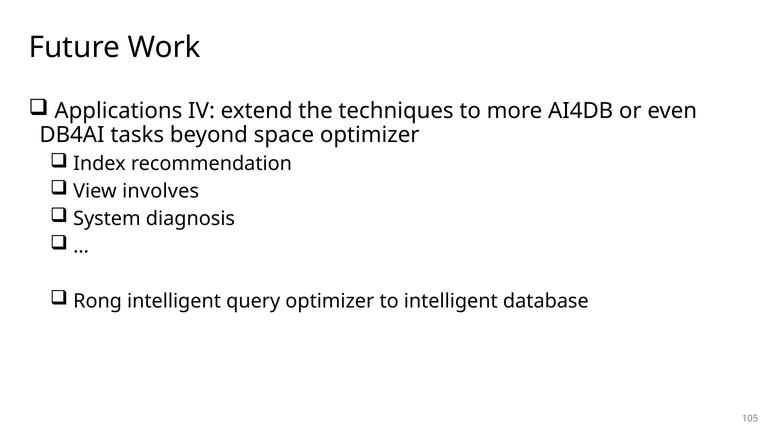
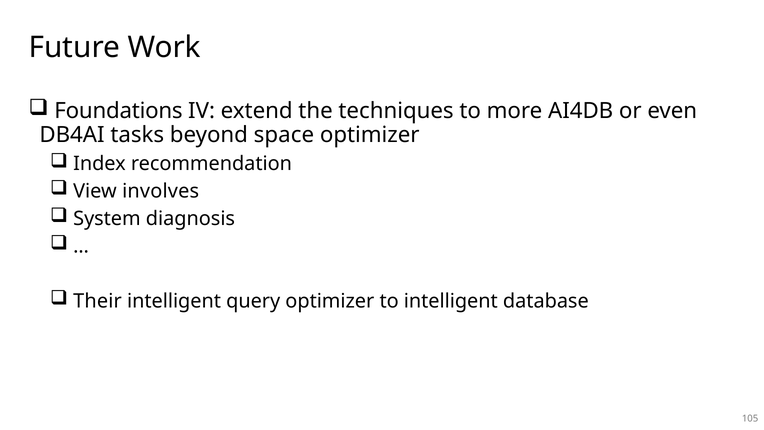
Applications: Applications -> Foundations
Rong: Rong -> Their
